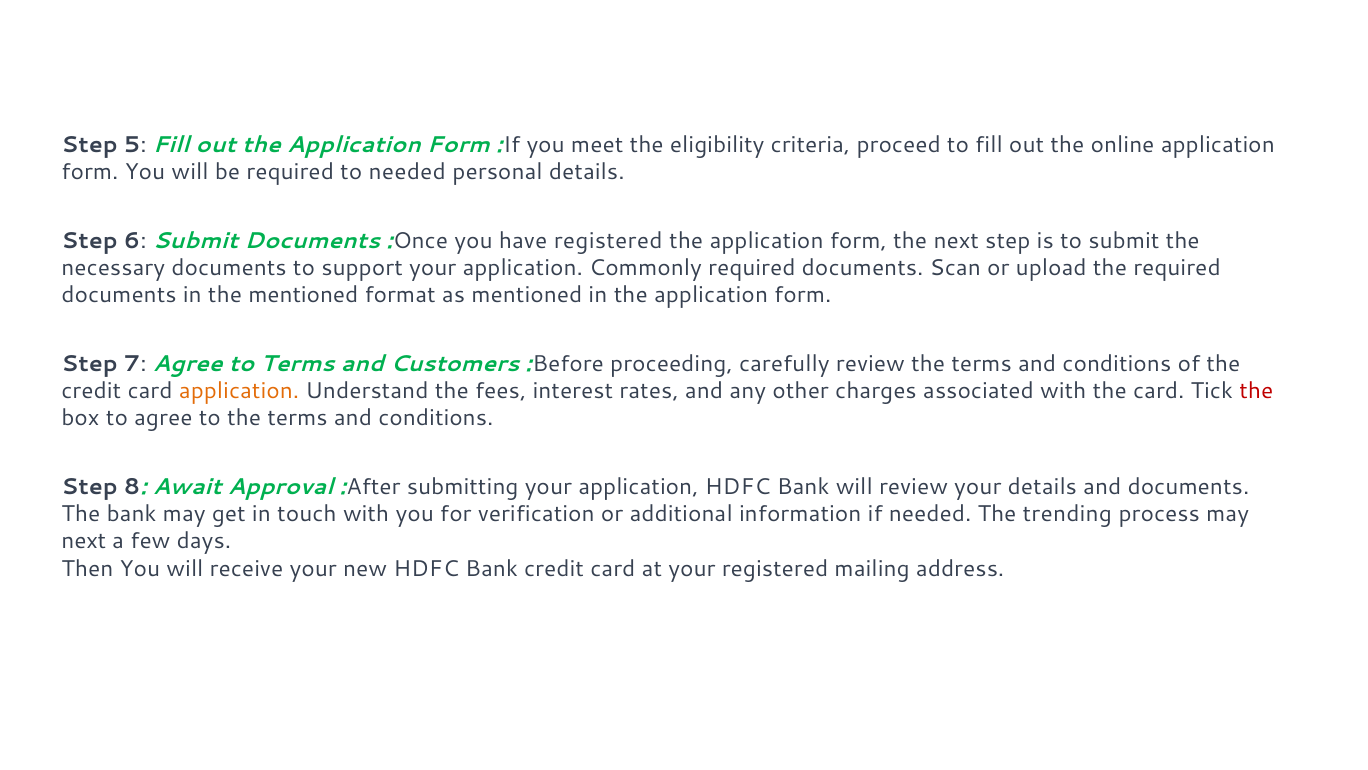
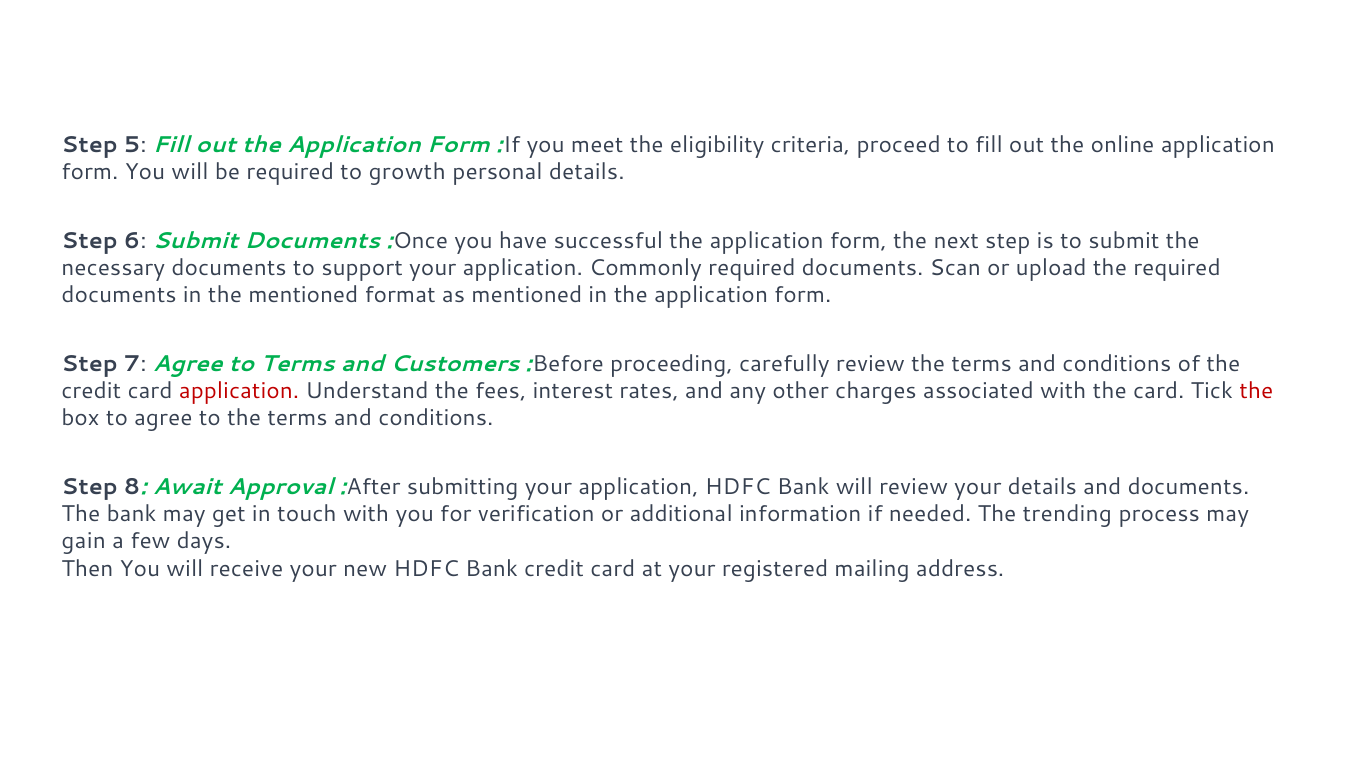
to needed: needed -> growth
have registered: registered -> successful
application at (239, 391) colour: orange -> red
next at (84, 542): next -> gain
